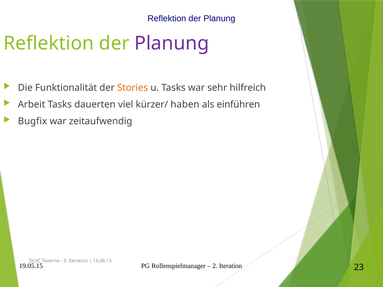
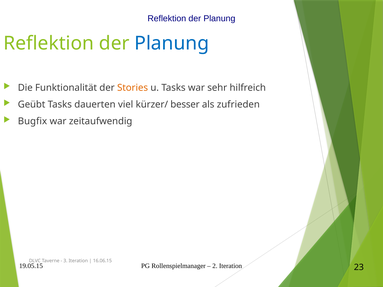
Planung at (172, 43) colour: purple -> blue
Arbeit: Arbeit -> Geübt
haben: haben -> besser
einführen: einführen -> zufrieden
